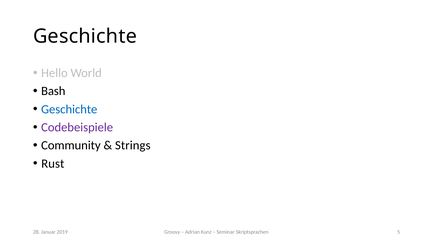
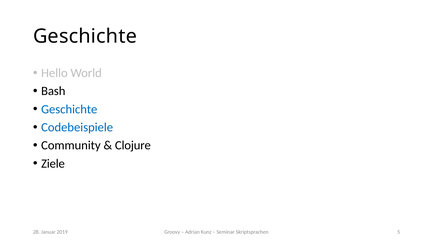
Codebeispiele colour: purple -> blue
Strings: Strings -> Clojure
Rust: Rust -> Ziele
